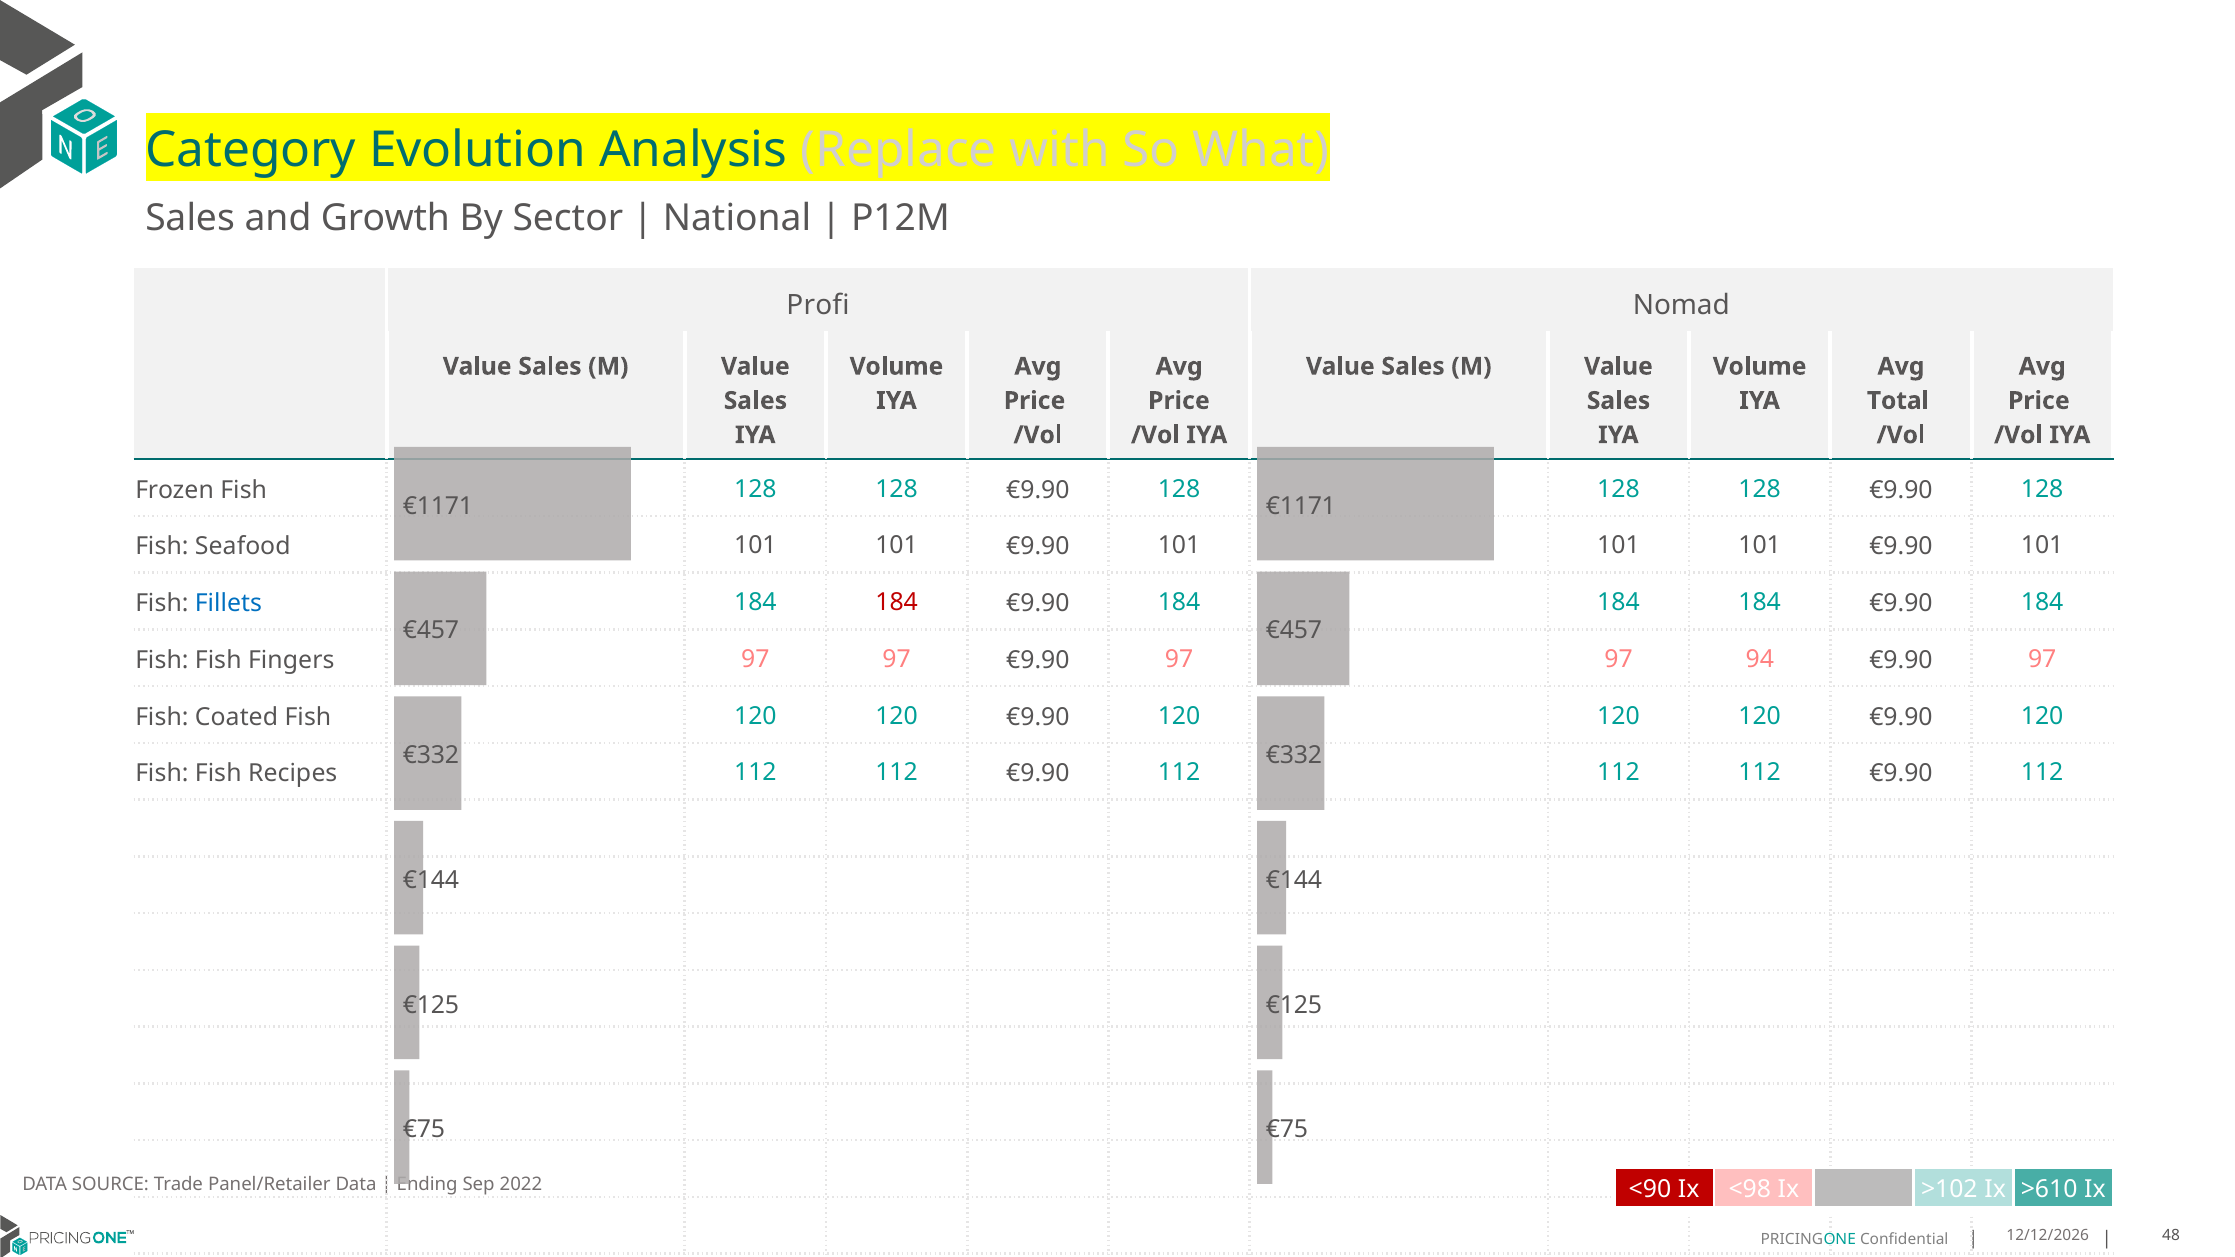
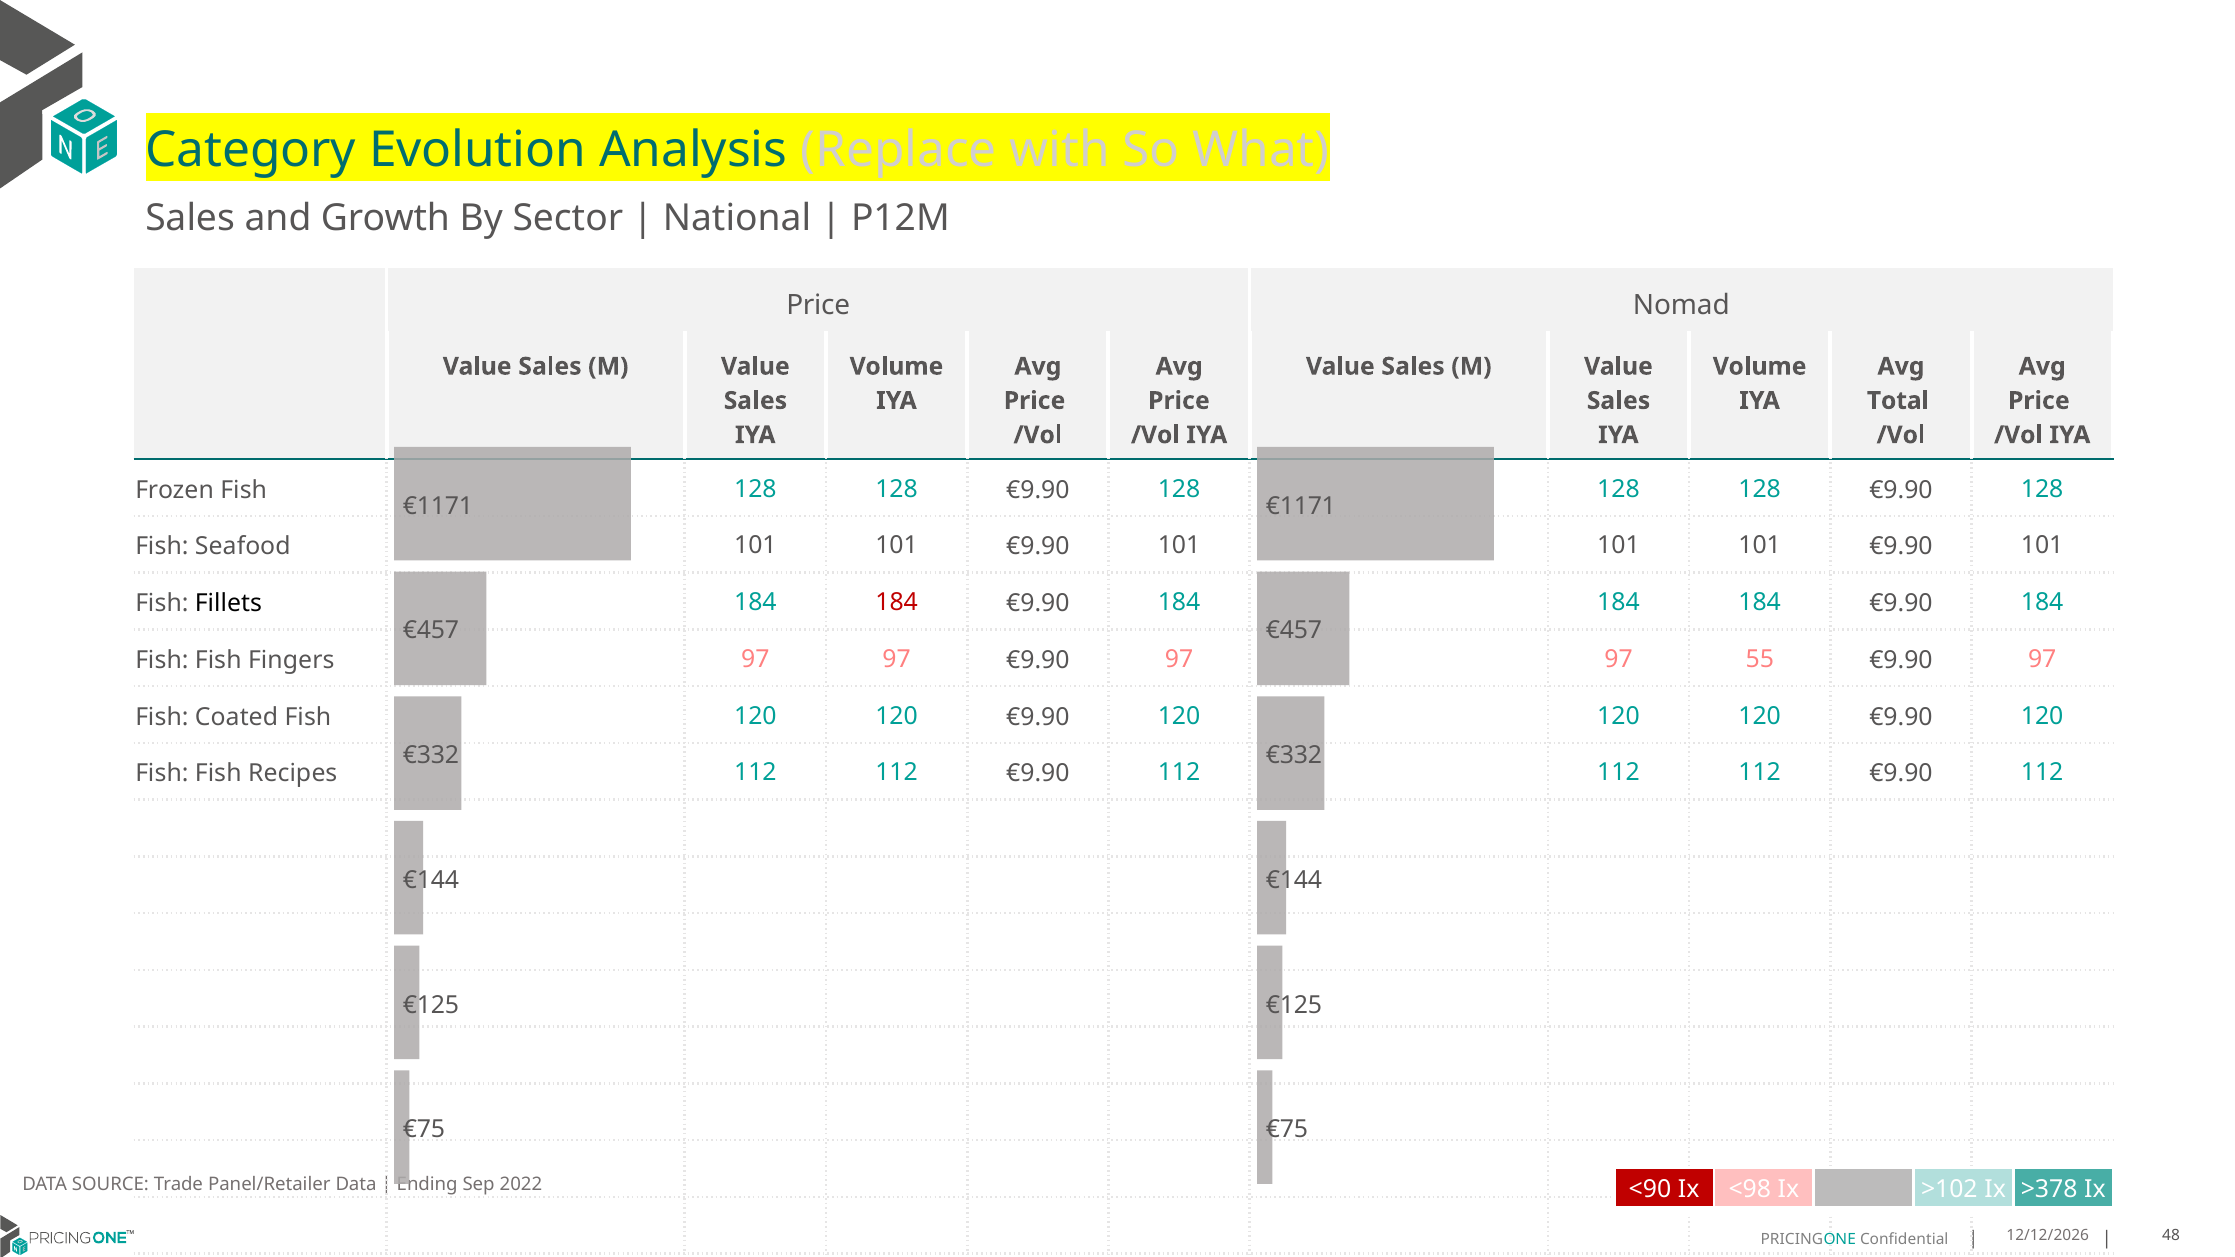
Profi at (818, 305): Profi -> Price
Fillets colour: blue -> black
94: 94 -> 55
>610: >610 -> >378
